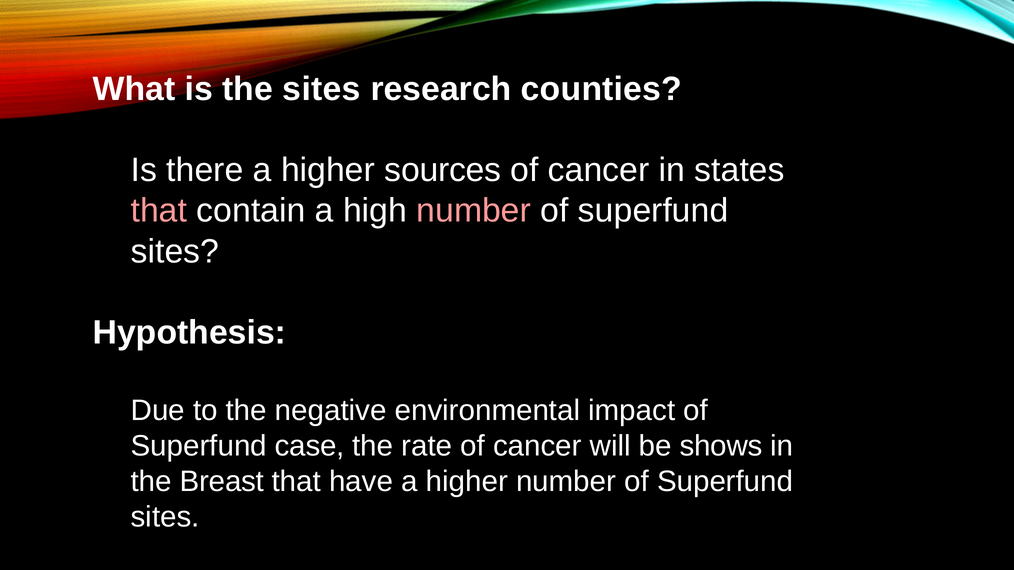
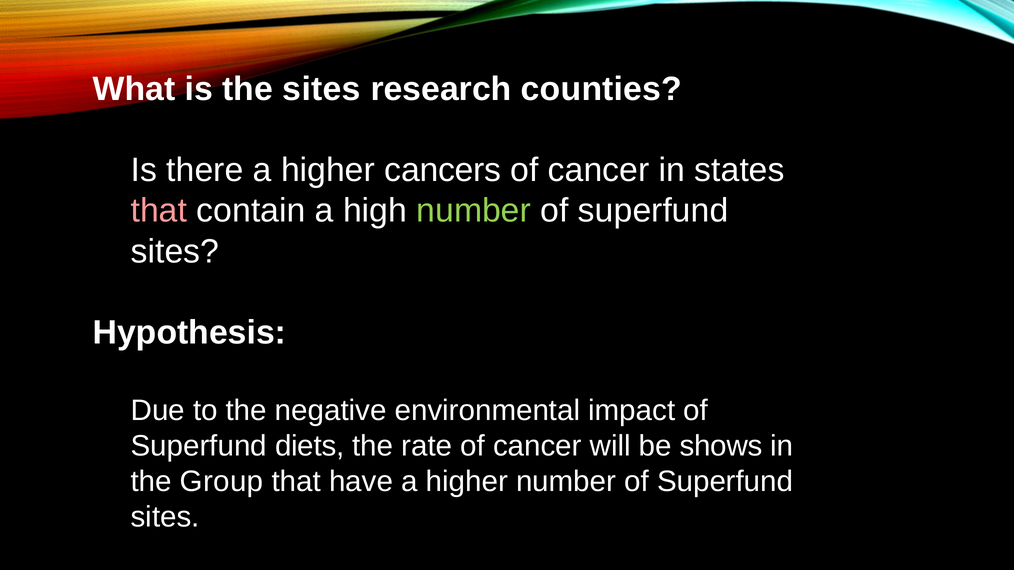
sources: sources -> cancers
number at (474, 211) colour: pink -> light green
case: case -> diets
Breast: Breast -> Group
